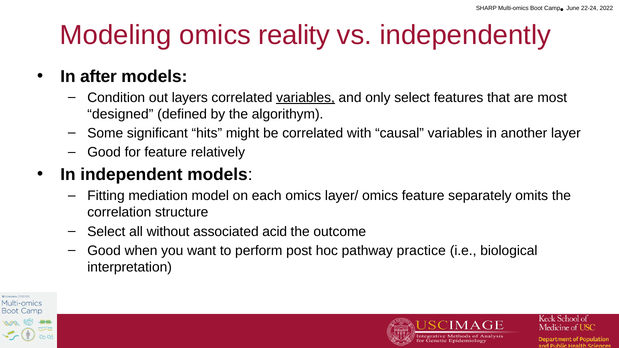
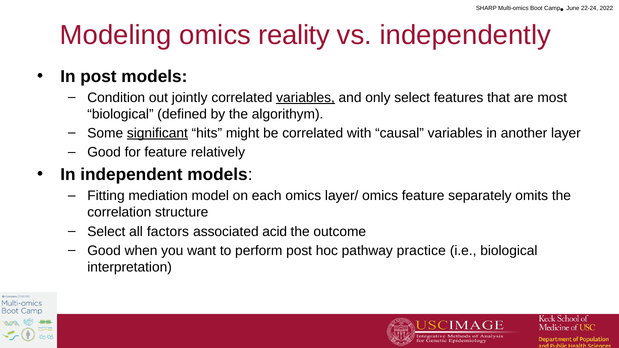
In after: after -> post
layers: layers -> jointly
designed at (120, 114): designed -> biological
significant underline: none -> present
without: without -> factors
